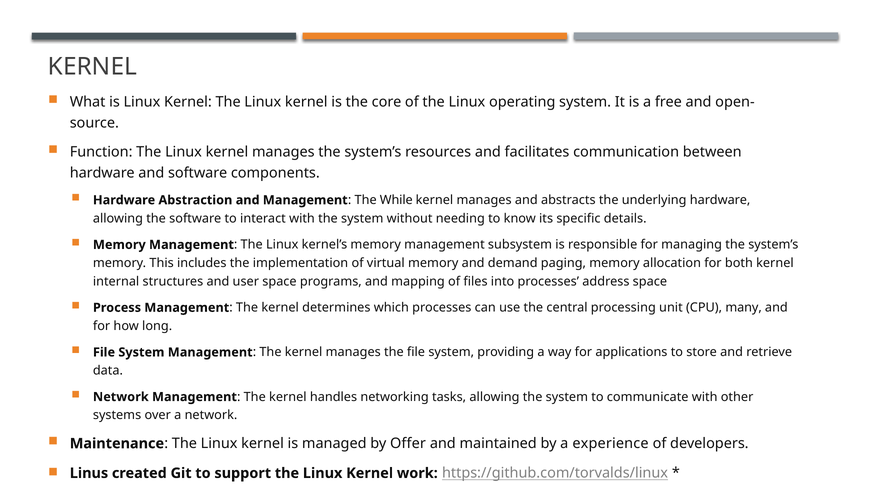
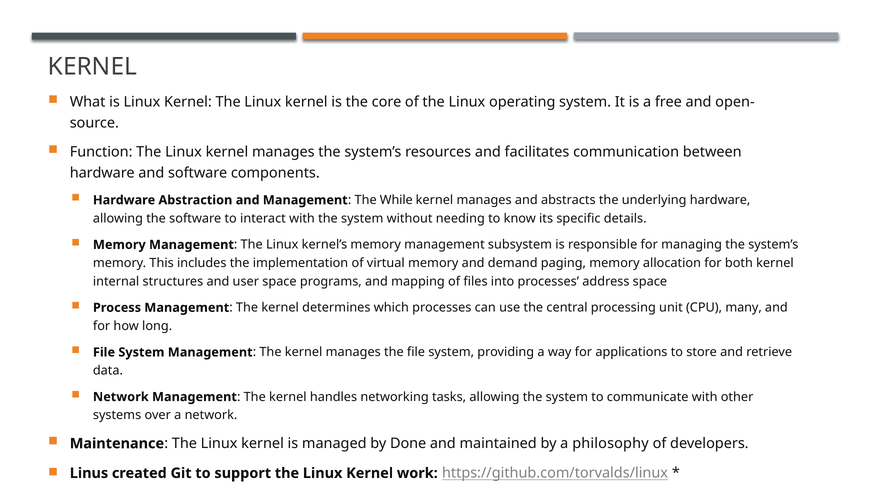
Offer: Offer -> Done
experience: experience -> philosophy
